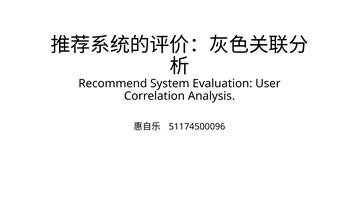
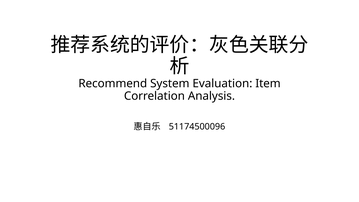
User: User -> Item
